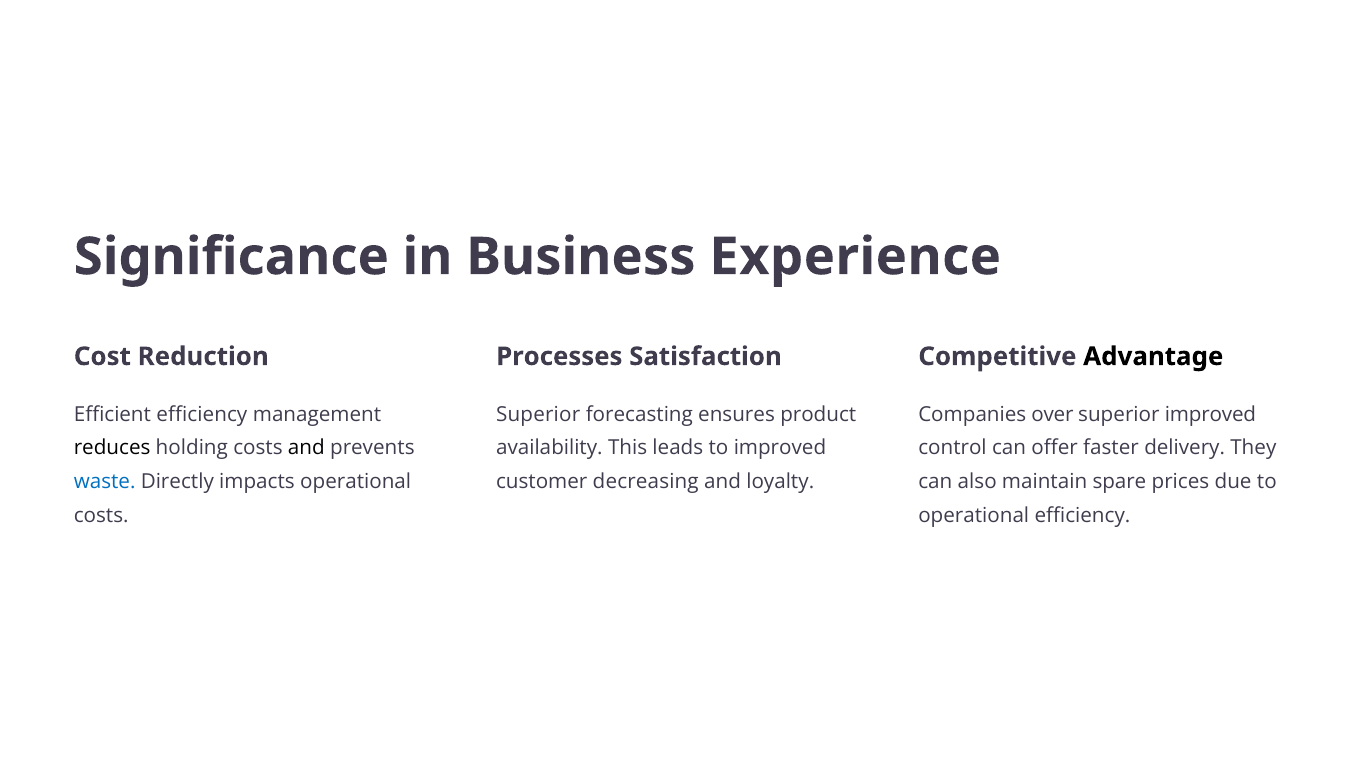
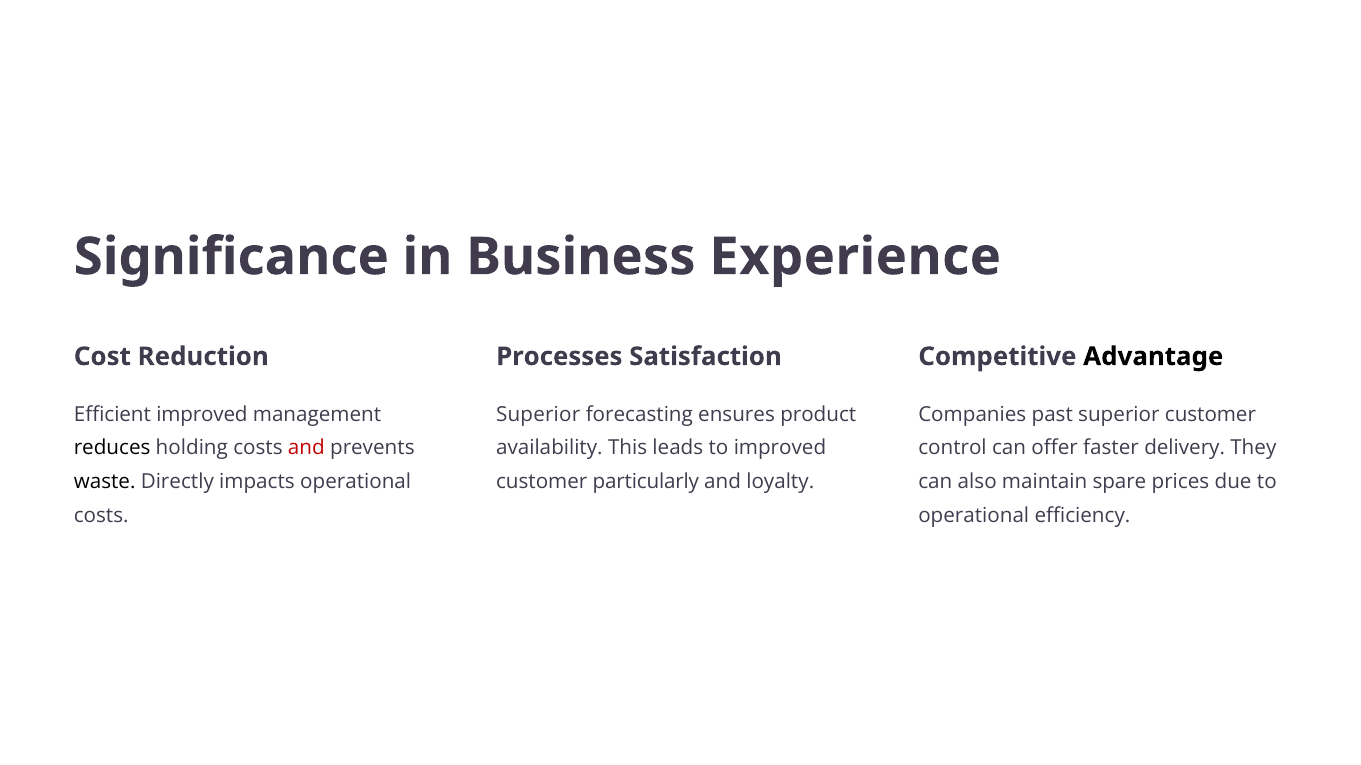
Efficient efficiency: efficiency -> improved
over: over -> past
superior improved: improved -> customer
and at (306, 448) colour: black -> red
waste colour: blue -> black
decreasing: decreasing -> particularly
